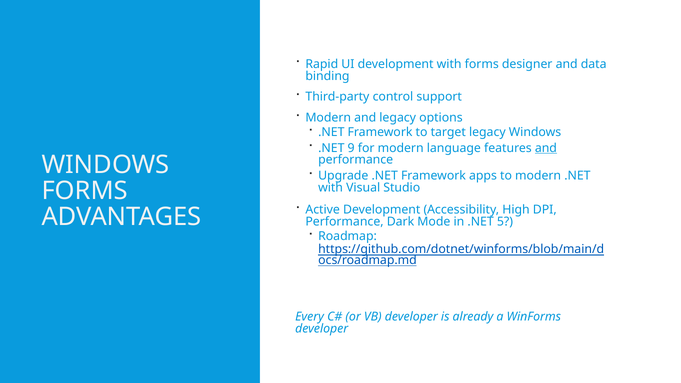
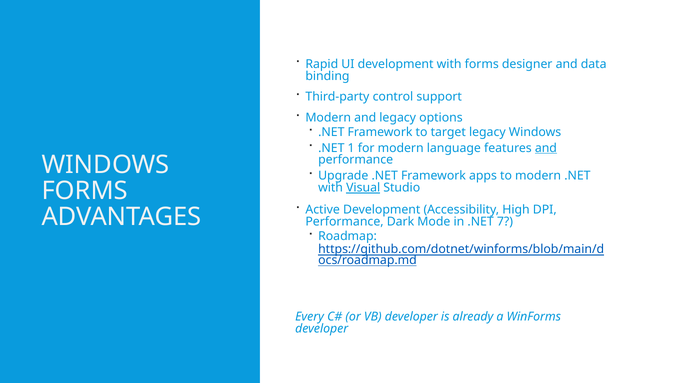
9: 9 -> 1
Visual underline: none -> present
5: 5 -> 7
